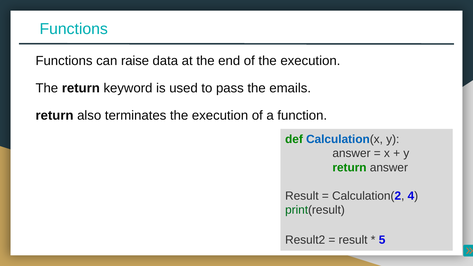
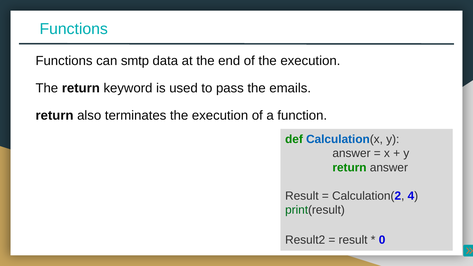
raise: raise -> smtp
5: 5 -> 0
